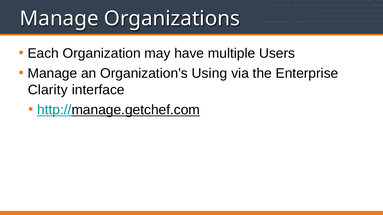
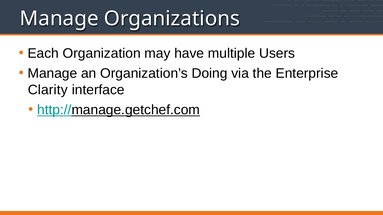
Using: Using -> Doing
